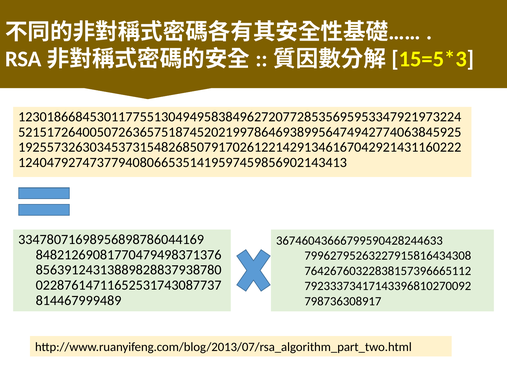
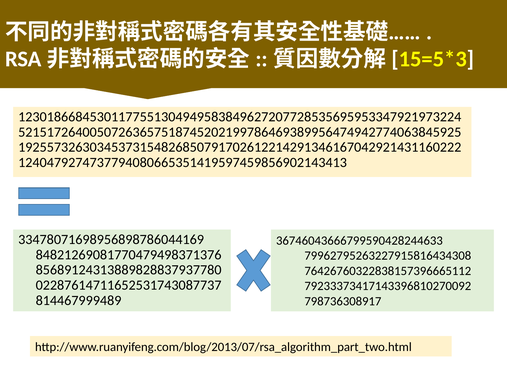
85639124313889828837938780: 85639124313889828837938780 -> 85689124313889828837937780
